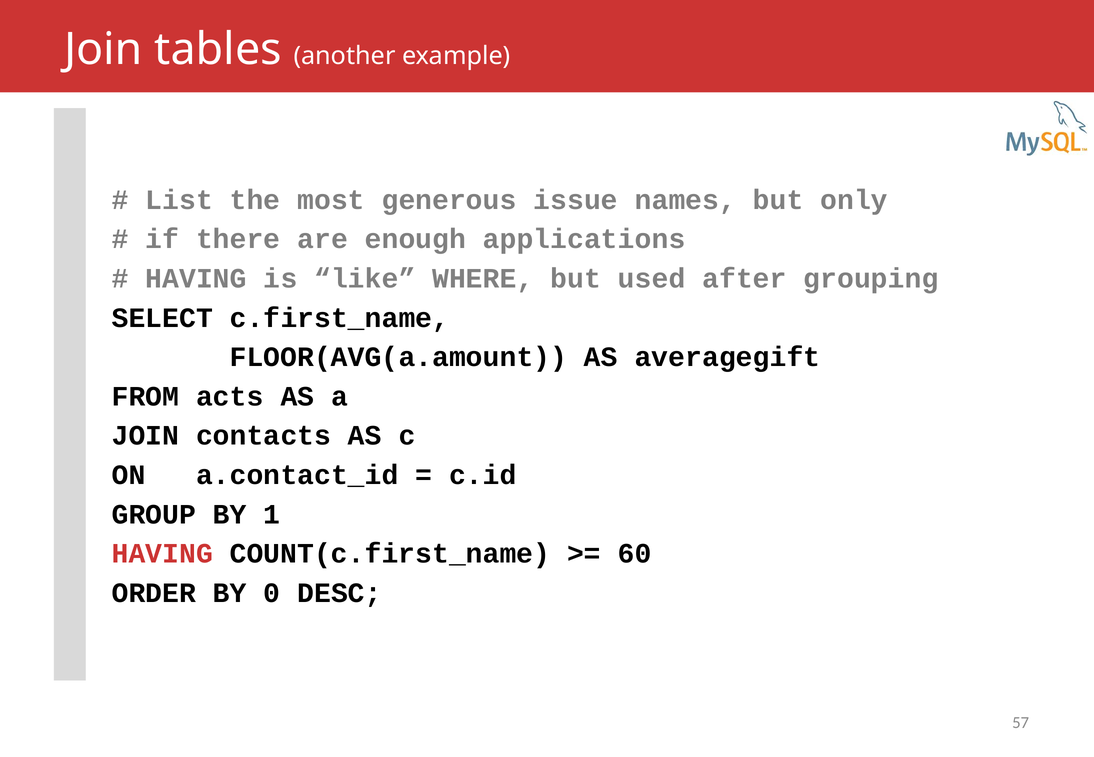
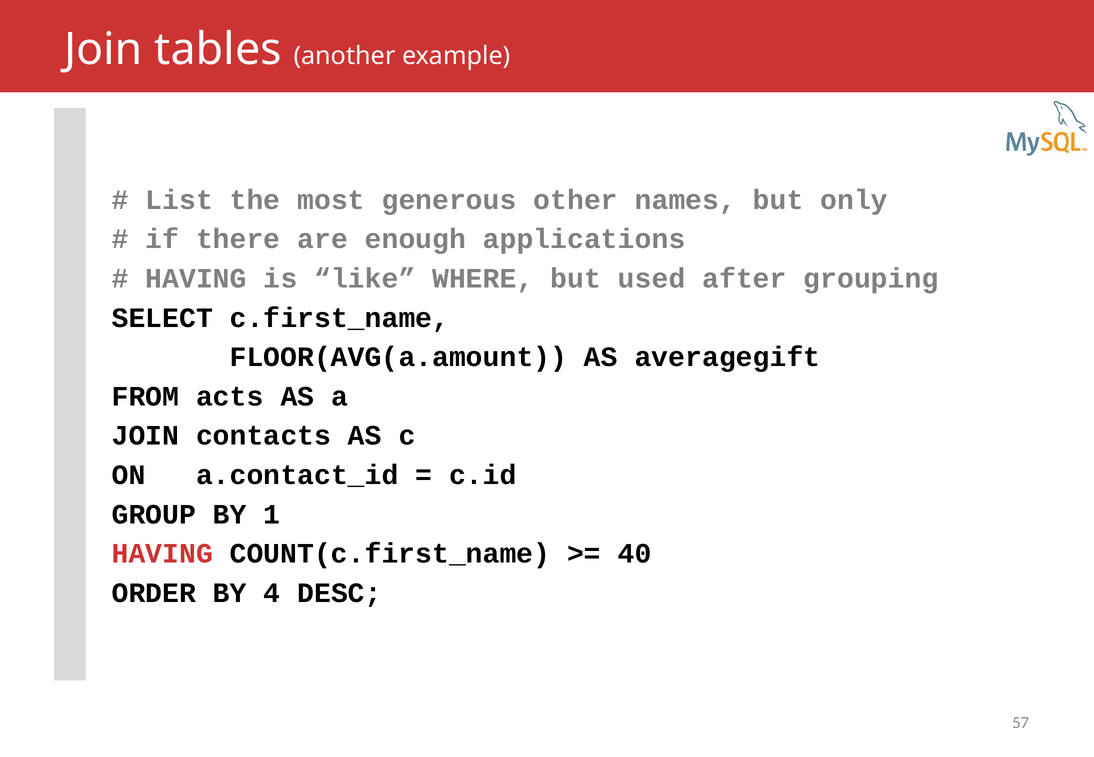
issue: issue -> other
60: 60 -> 40
0: 0 -> 4
